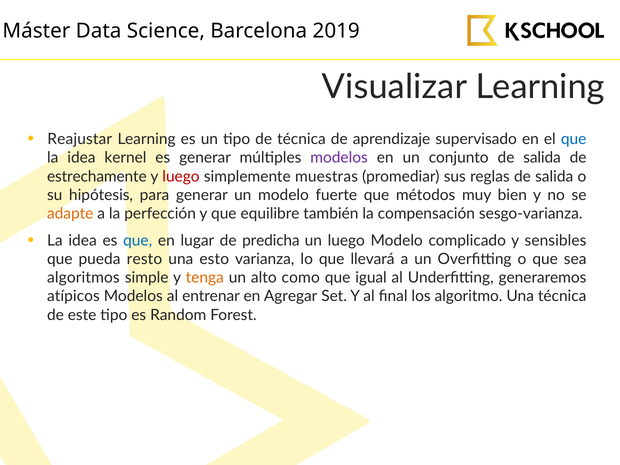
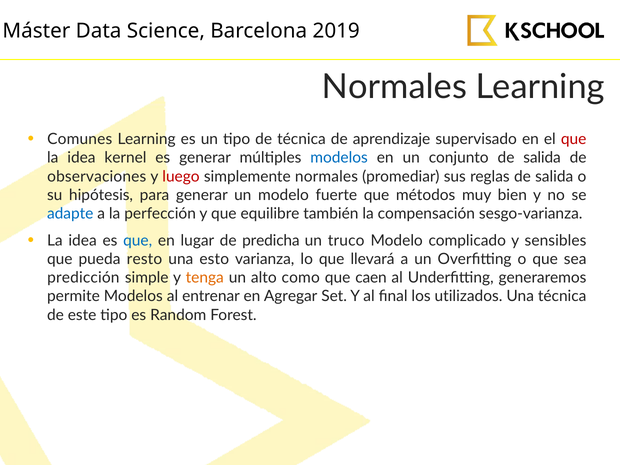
Visualizar at (394, 87): Visualizar -> Normales
Reajustar: Reajustar -> Comunes
que at (574, 139) colour: blue -> red
modelos at (339, 158) colour: purple -> blue
estrechamente: estrechamente -> observaciones
simplemente muestras: muestras -> normales
adapte colour: orange -> blue
un luego: luego -> truco
algoritmos: algoritmos -> predicción
igual: igual -> caen
atípicos: atípicos -> permite
algoritmo: algoritmo -> utilizados
